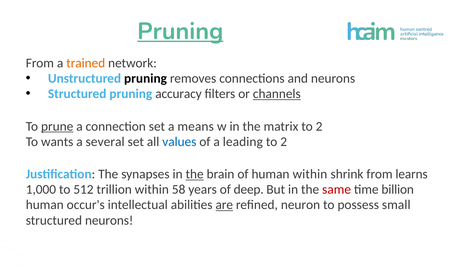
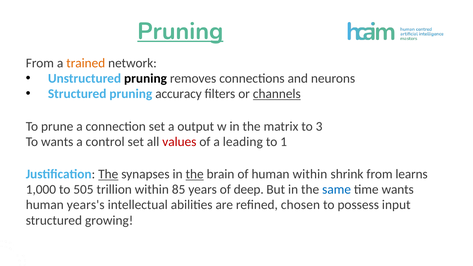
prune underline: present -> none
means: means -> output
matrix to 2: 2 -> 3
several: several -> control
values colour: blue -> red
2 at (284, 142): 2 -> 1
The at (108, 174) underline: none -> present
512: 512 -> 505
58: 58 -> 85
same colour: red -> blue
time billion: billion -> wants
occur's: occur's -> years's
are underline: present -> none
neuron: neuron -> chosen
small: small -> input
structured neurons: neurons -> growing
